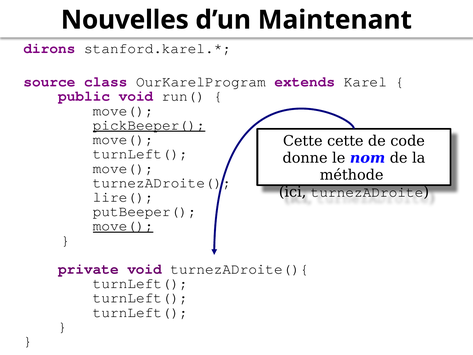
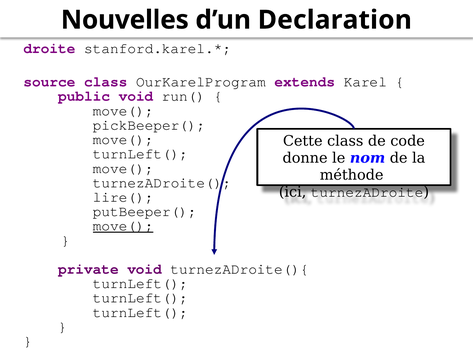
Maintenant: Maintenant -> Declaration
dirons: dirons -> droite
pickBeeper( underline: present -> none
Cette cette: cette -> class
